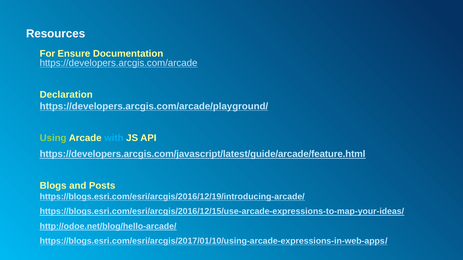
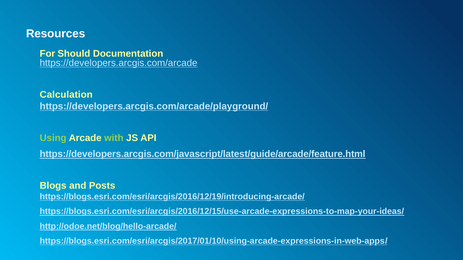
Ensure: Ensure -> Should
Declaration: Declaration -> Calculation
with colour: light blue -> light green
